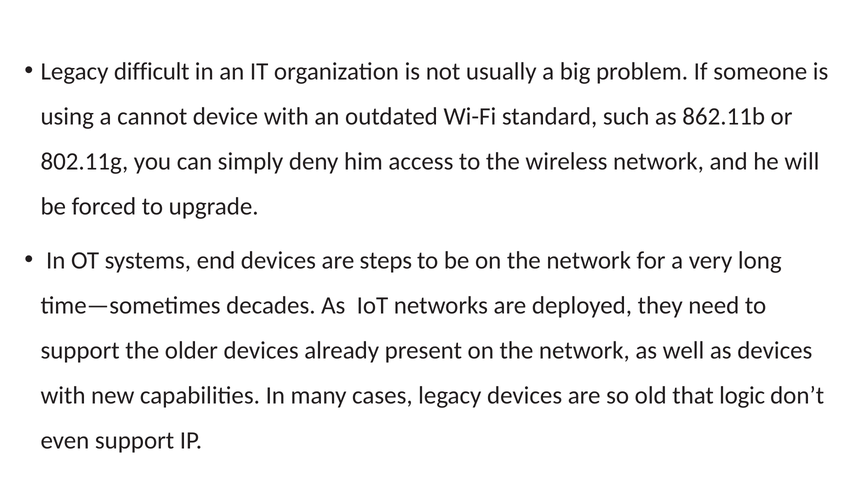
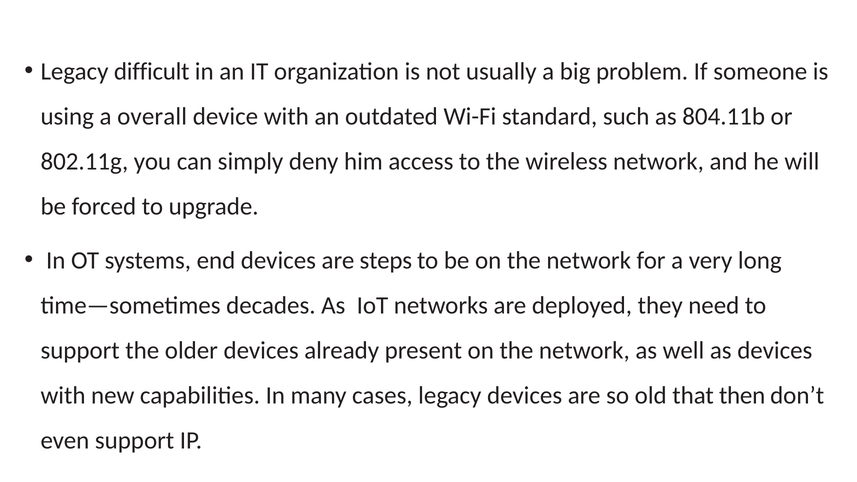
cannot: cannot -> overall
862.11b: 862.11b -> 804.11b
logic: logic -> then
